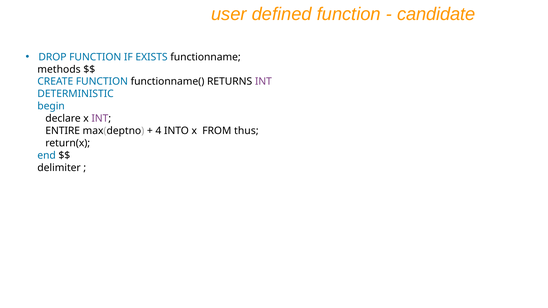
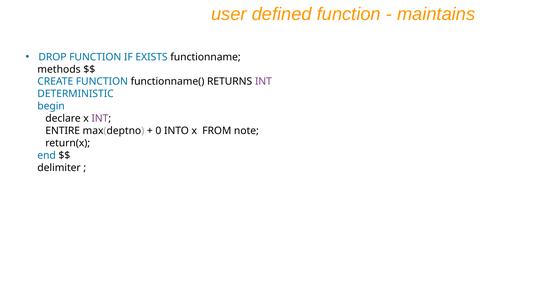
candidate: candidate -> maintains
4: 4 -> 0
thus: thus -> note
